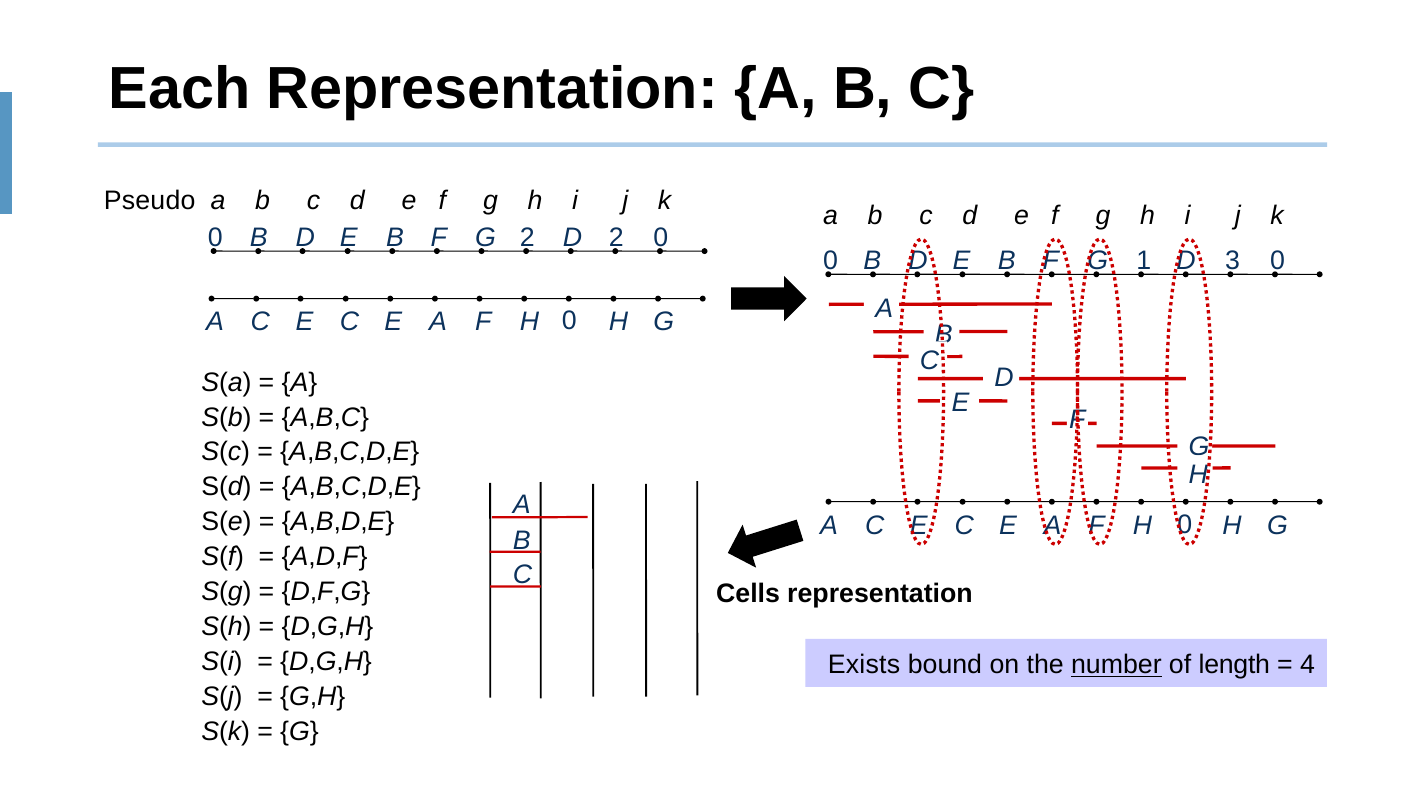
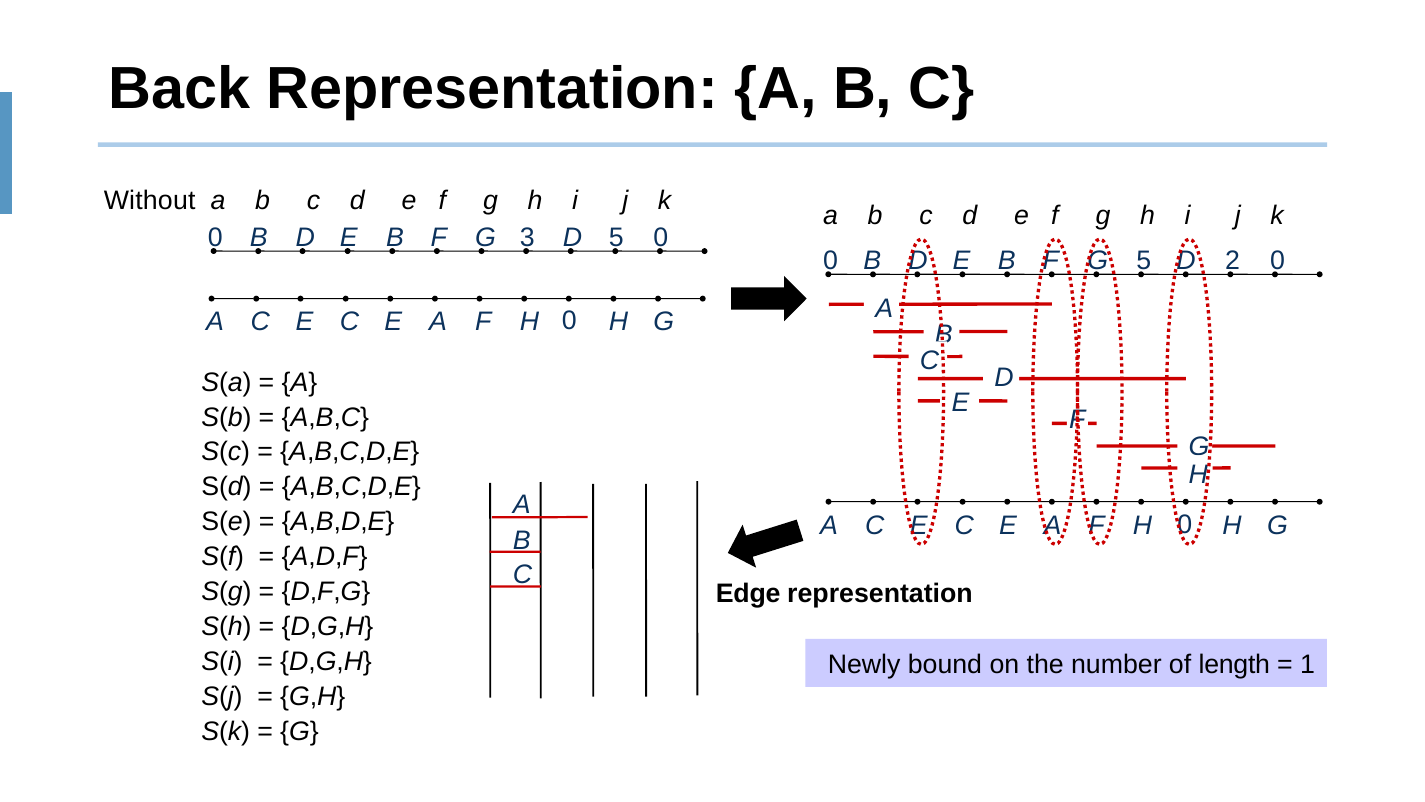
Each: Each -> Back
Pseudo: Pseudo -> Without
F 2: 2 -> 3
D 2: 2 -> 5
F 1: 1 -> 5
3: 3 -> 2
Cells: Cells -> Edge
Exists: Exists -> Newly
number underline: present -> none
4: 4 -> 1
